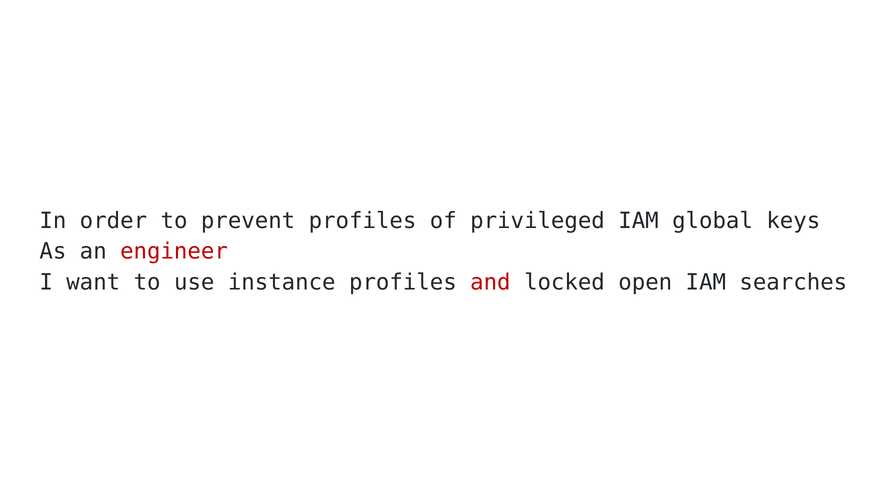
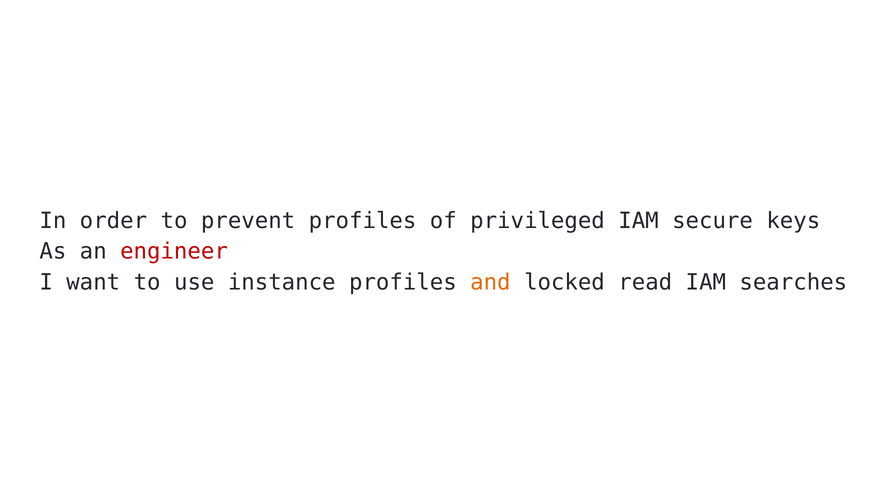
global: global -> secure
and colour: red -> orange
open: open -> read
